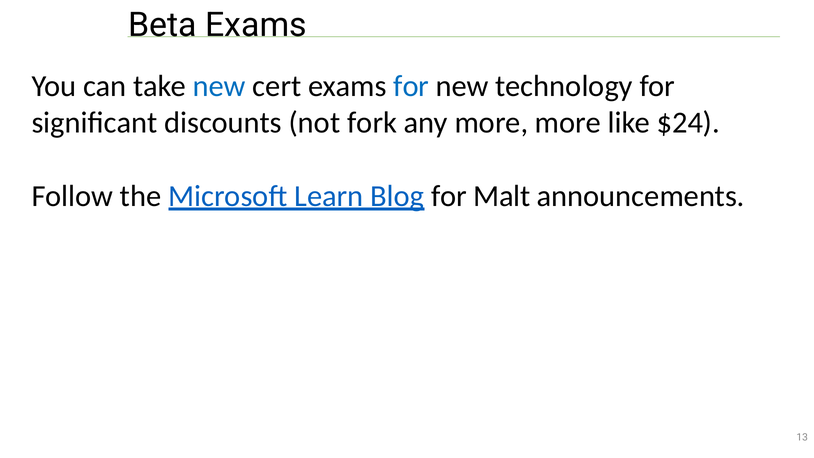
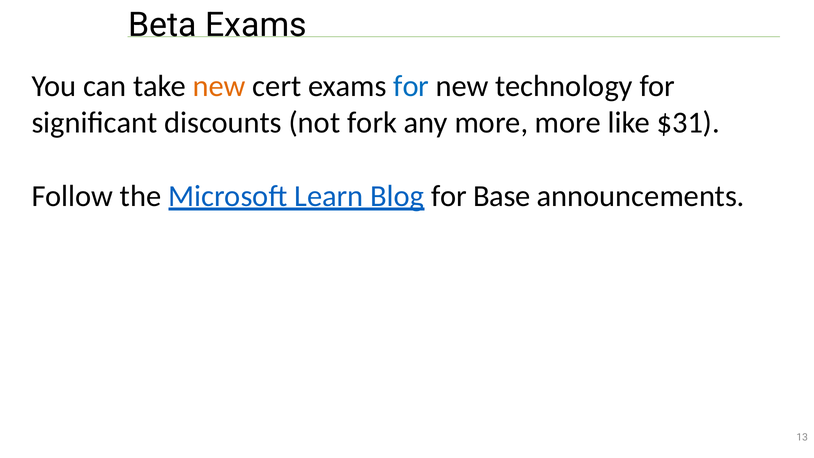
new at (219, 86) colour: blue -> orange
$24: $24 -> $31
Malt: Malt -> Base
